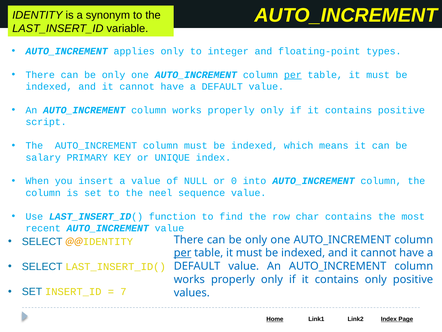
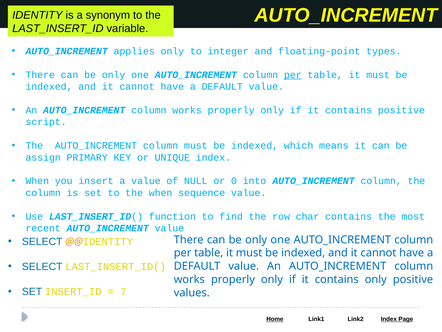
salary: salary -> assign
the neel: neel -> when
per at (183, 253) underline: present -> none
